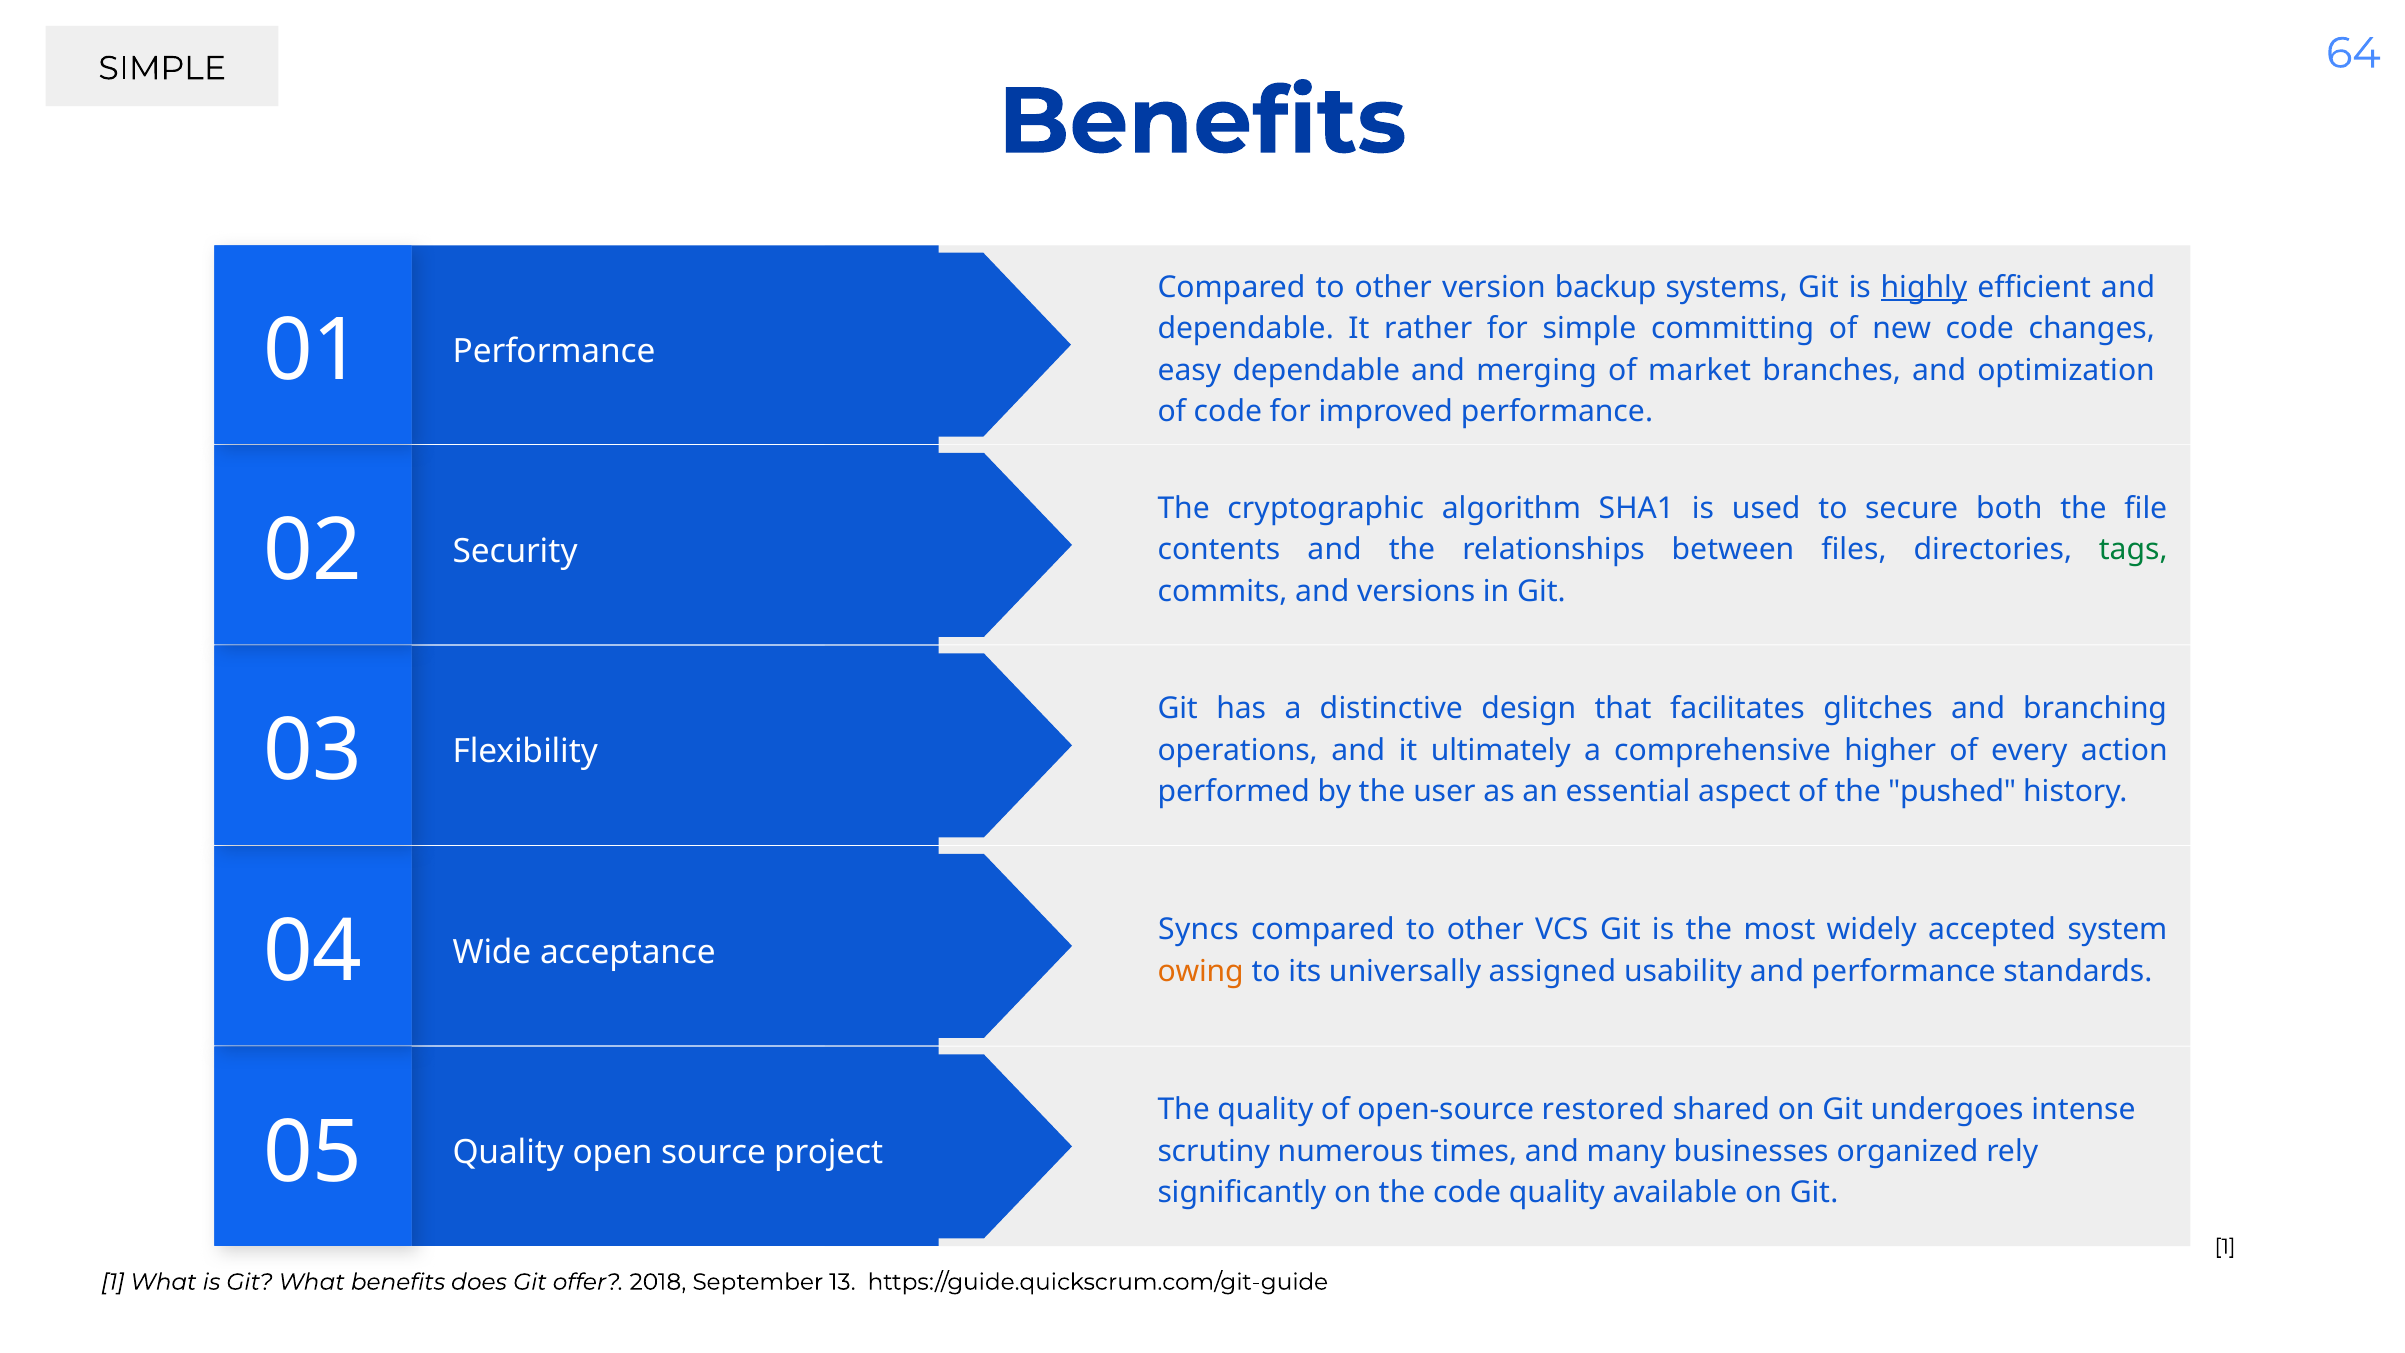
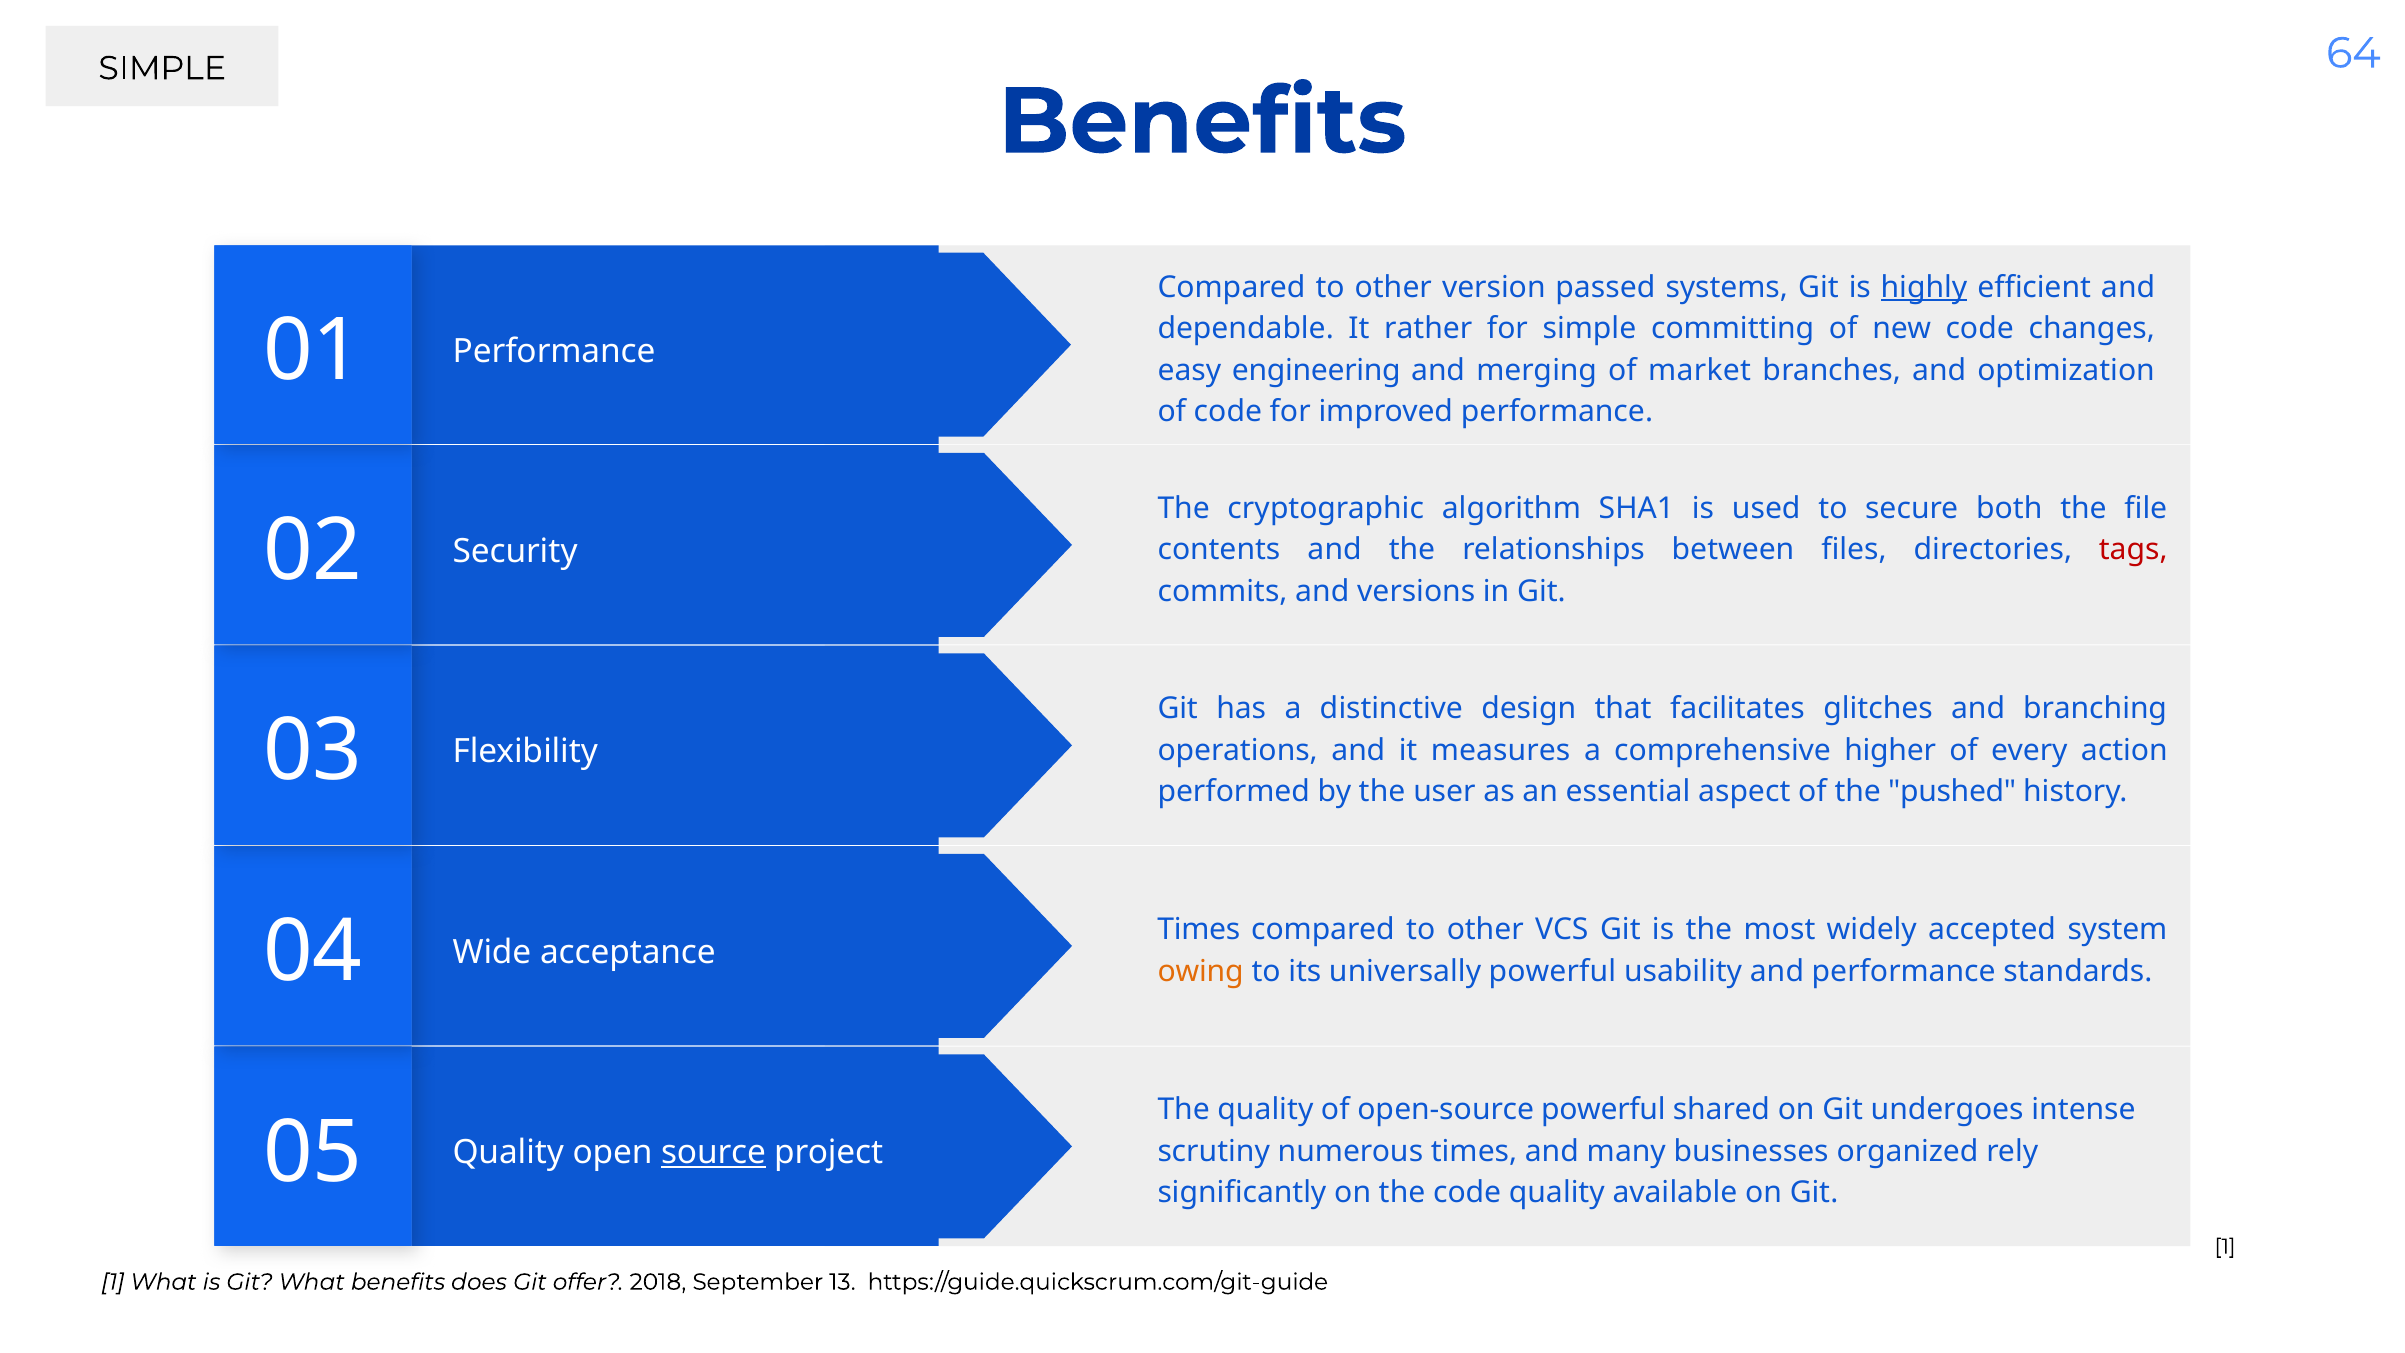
backup: backup -> passed
easy dependable: dependable -> engineering
tags colour: green -> red
ultimately: ultimately -> measures
04 Syncs: Syncs -> Times
universally assigned: assigned -> powerful
open-source restored: restored -> powerful
source underline: none -> present
